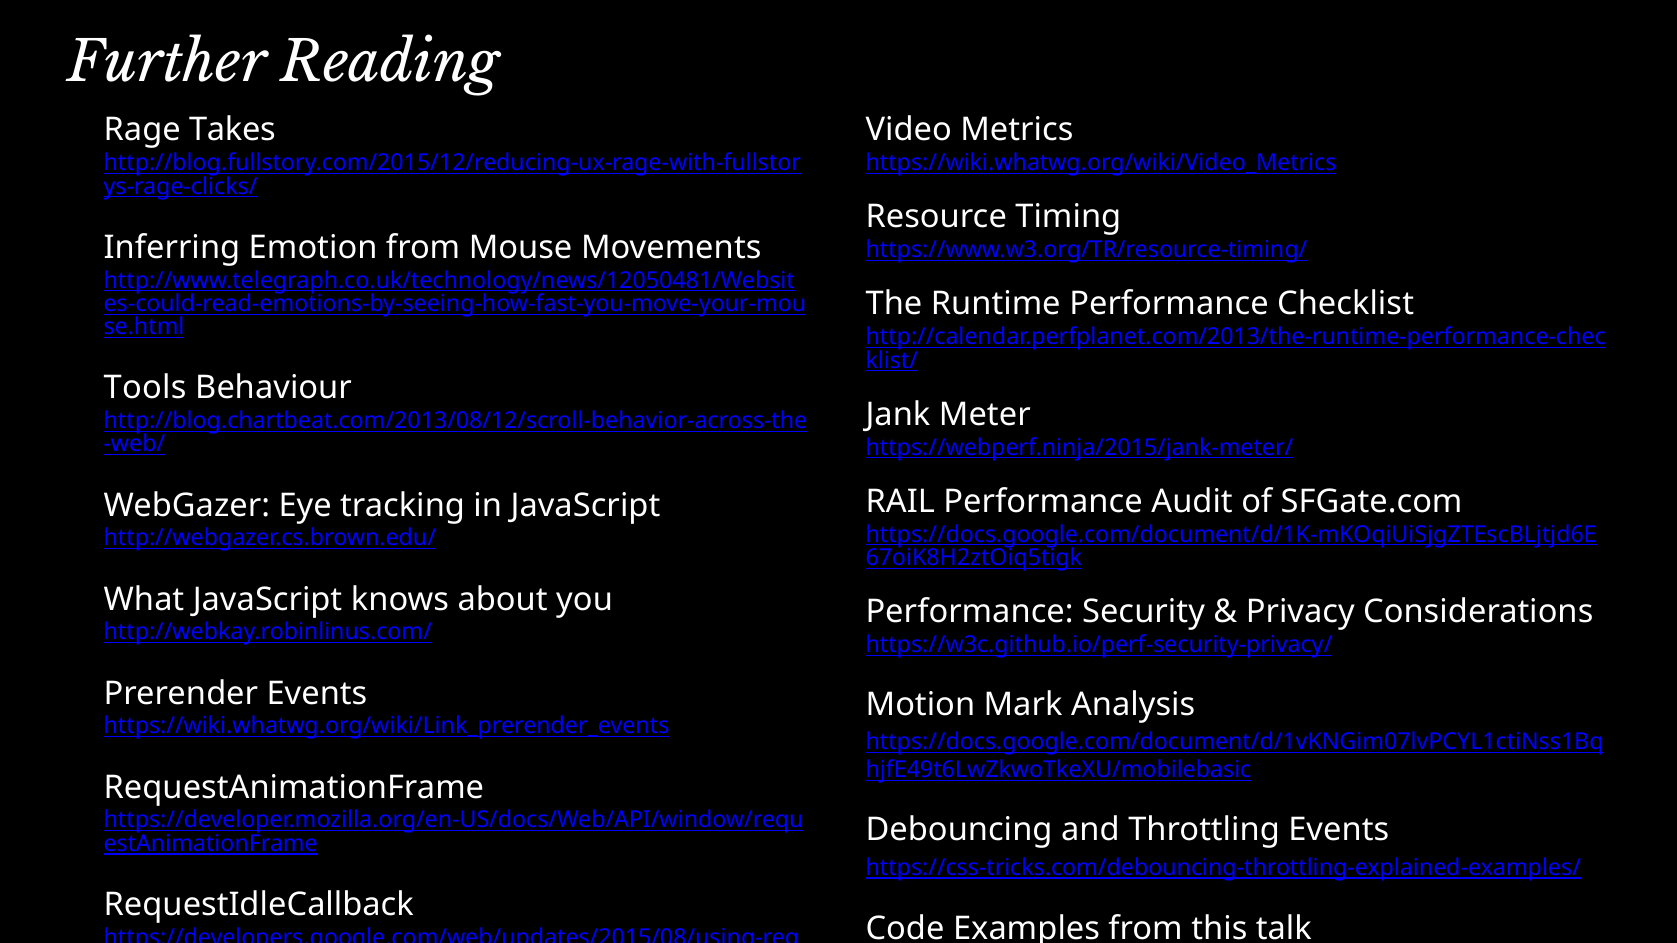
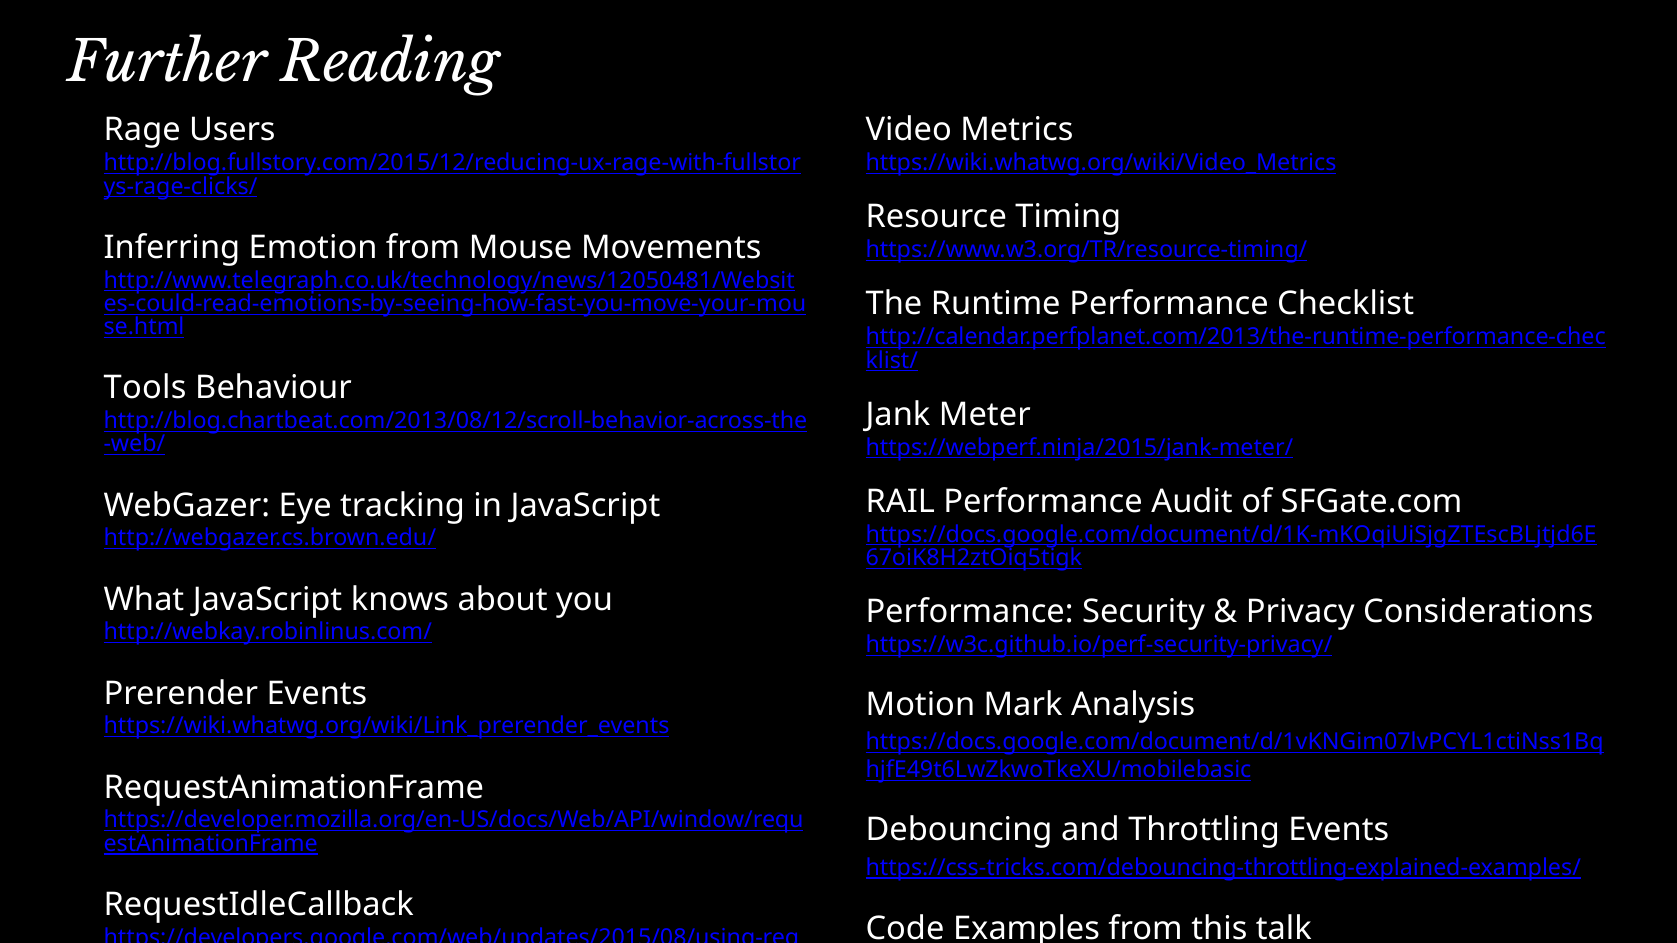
Takes: Takes -> Users
